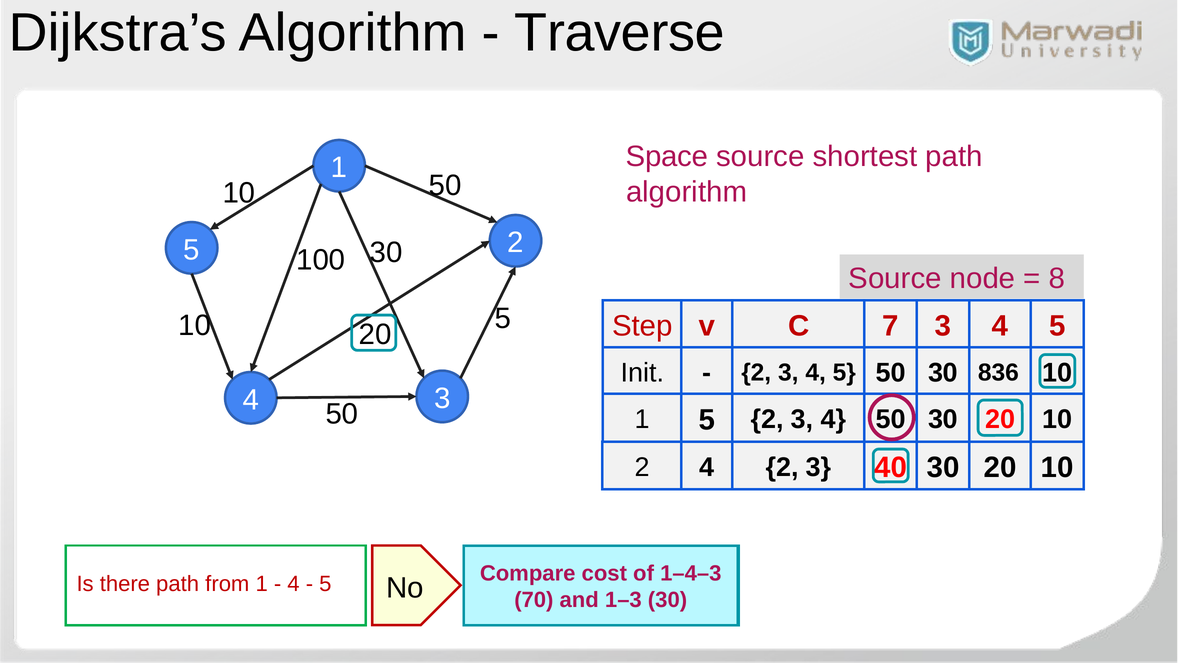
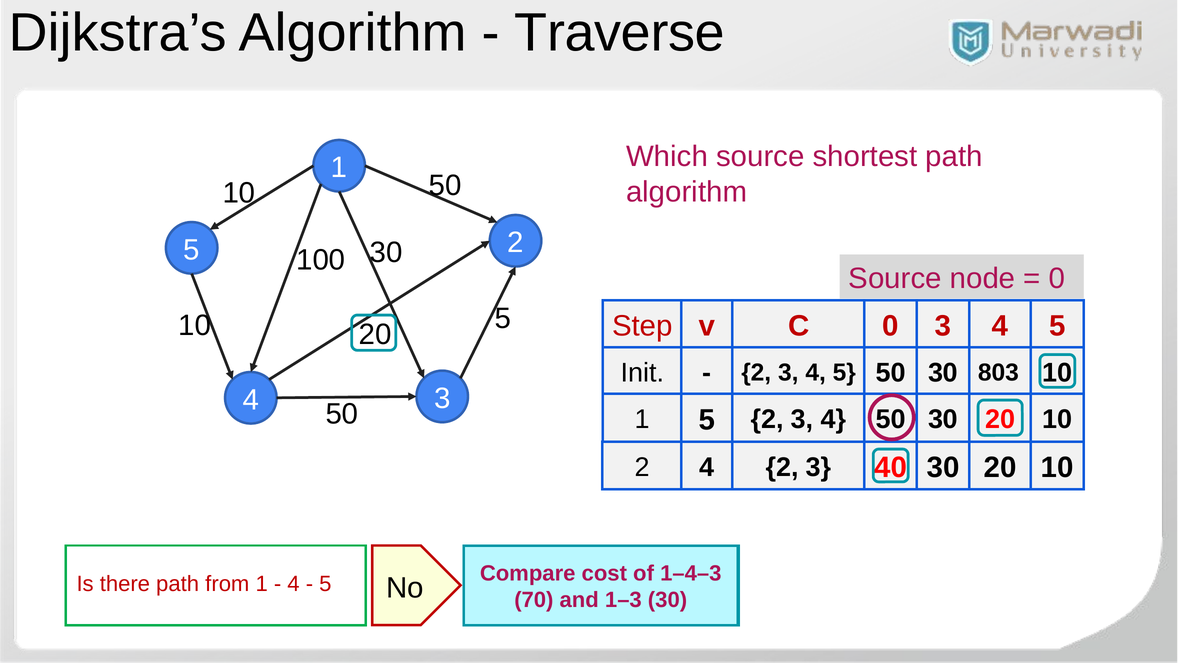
Space: Space -> Which
8 at (1057, 278): 8 -> 0
C 7: 7 -> 0
836: 836 -> 803
